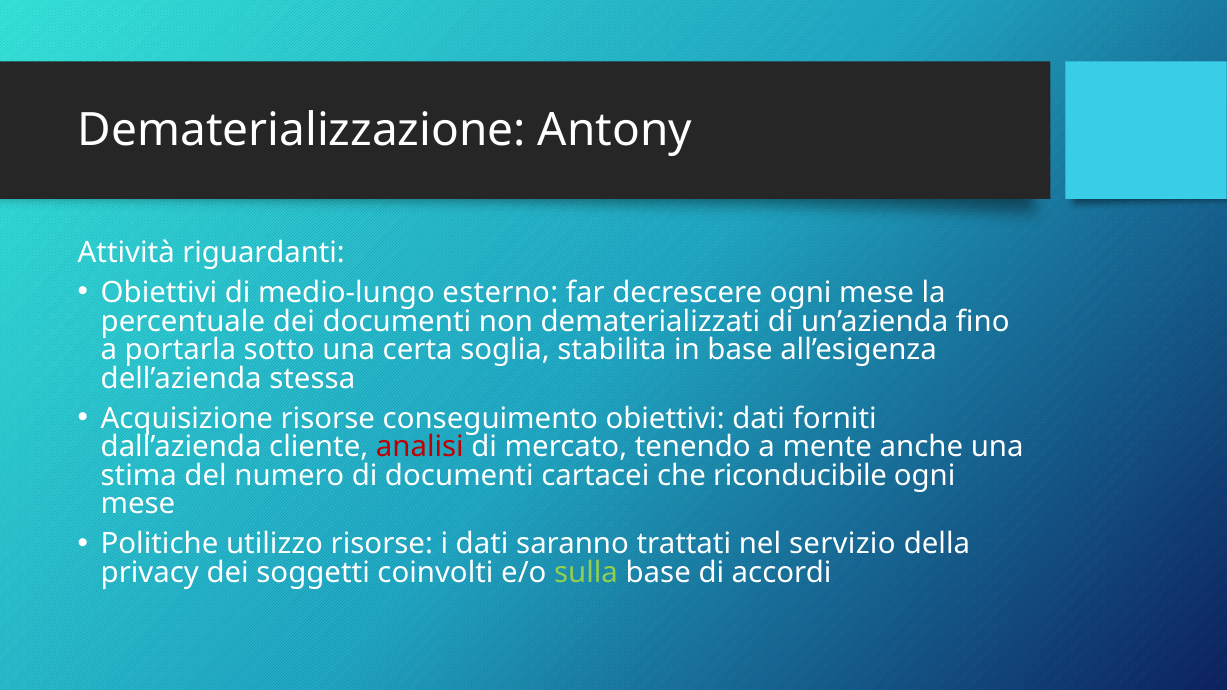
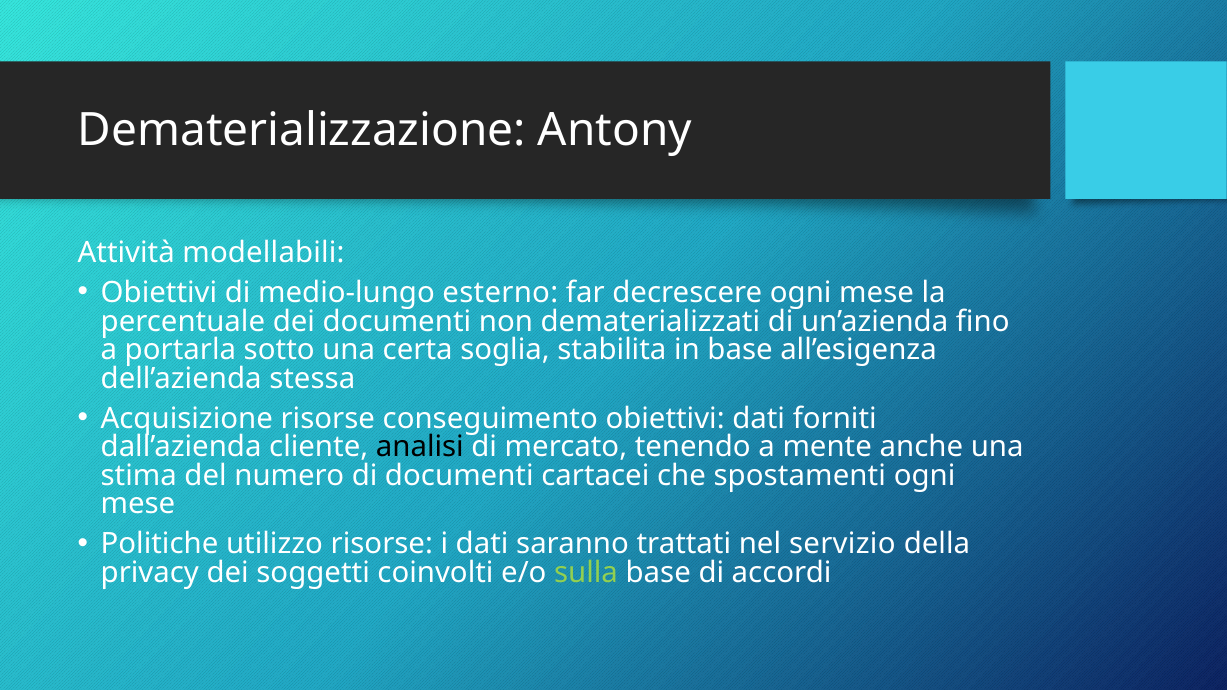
riguardanti: riguardanti -> modellabili
analisi colour: red -> black
riconducibile: riconducibile -> spostamenti
